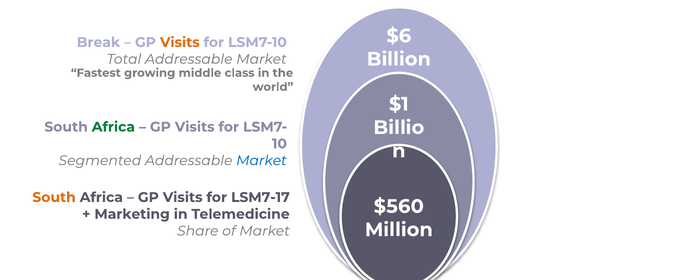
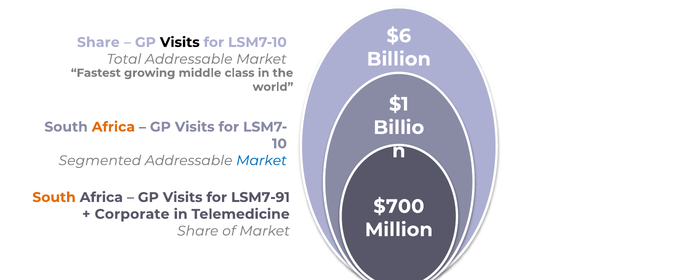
Break at (98, 42): Break -> Share
Visits at (180, 42) colour: orange -> black
Africa at (113, 127) colour: green -> orange
LSM7-17: LSM7-17 -> LSM7-91
$560: $560 -> $700
Marketing: Marketing -> Corporate
